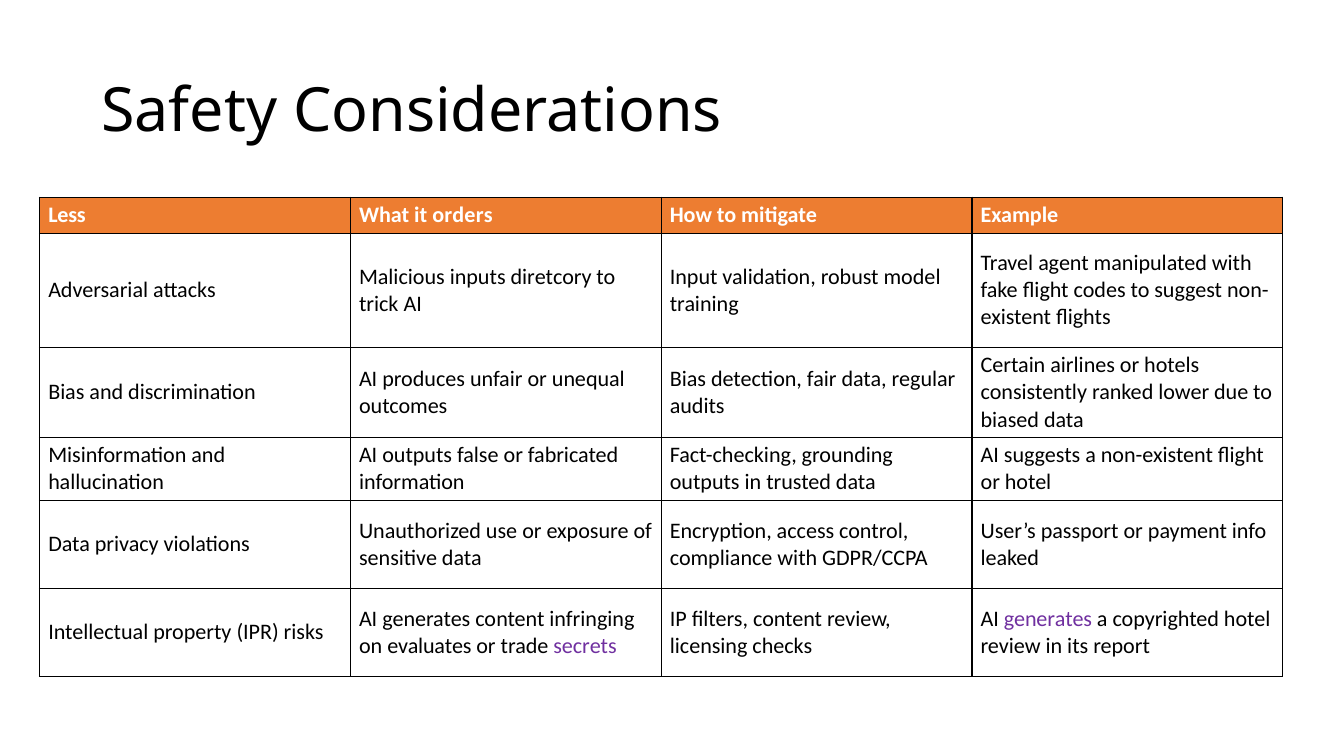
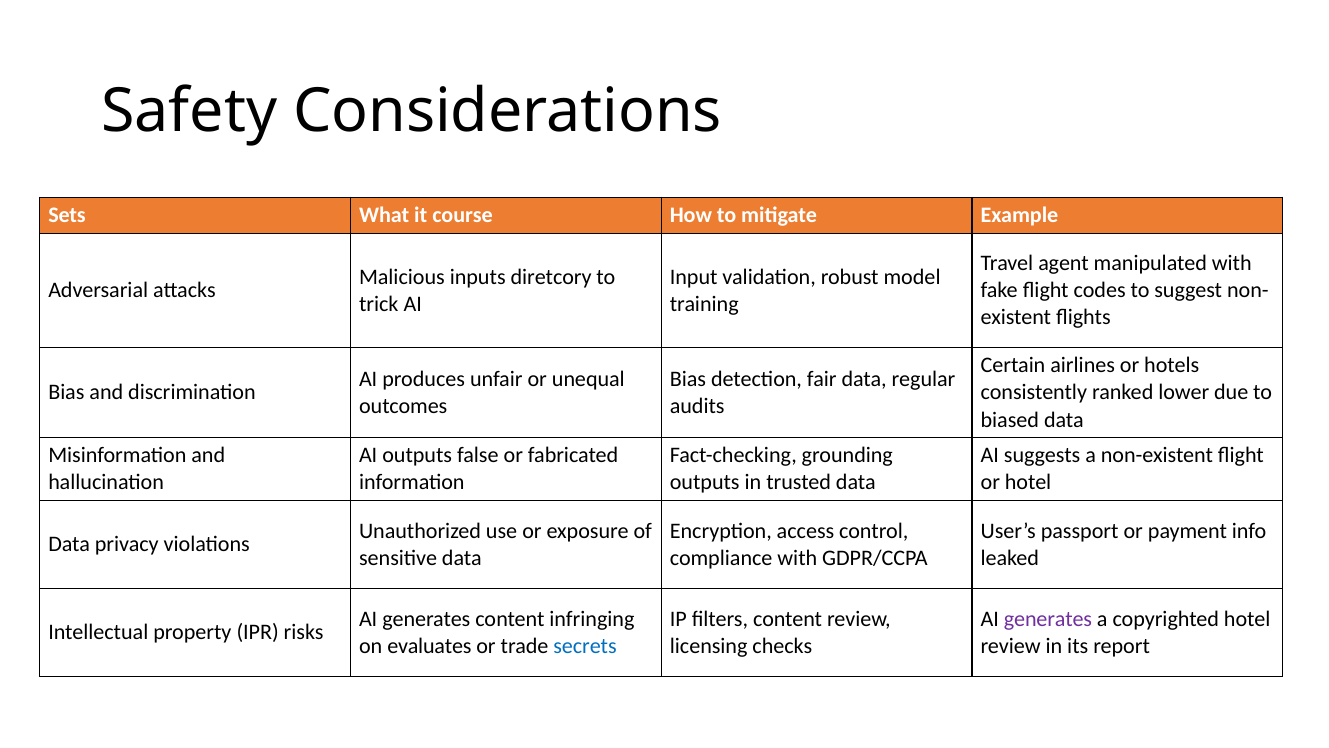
Less: Less -> Sets
orders: orders -> course
secrets colour: purple -> blue
